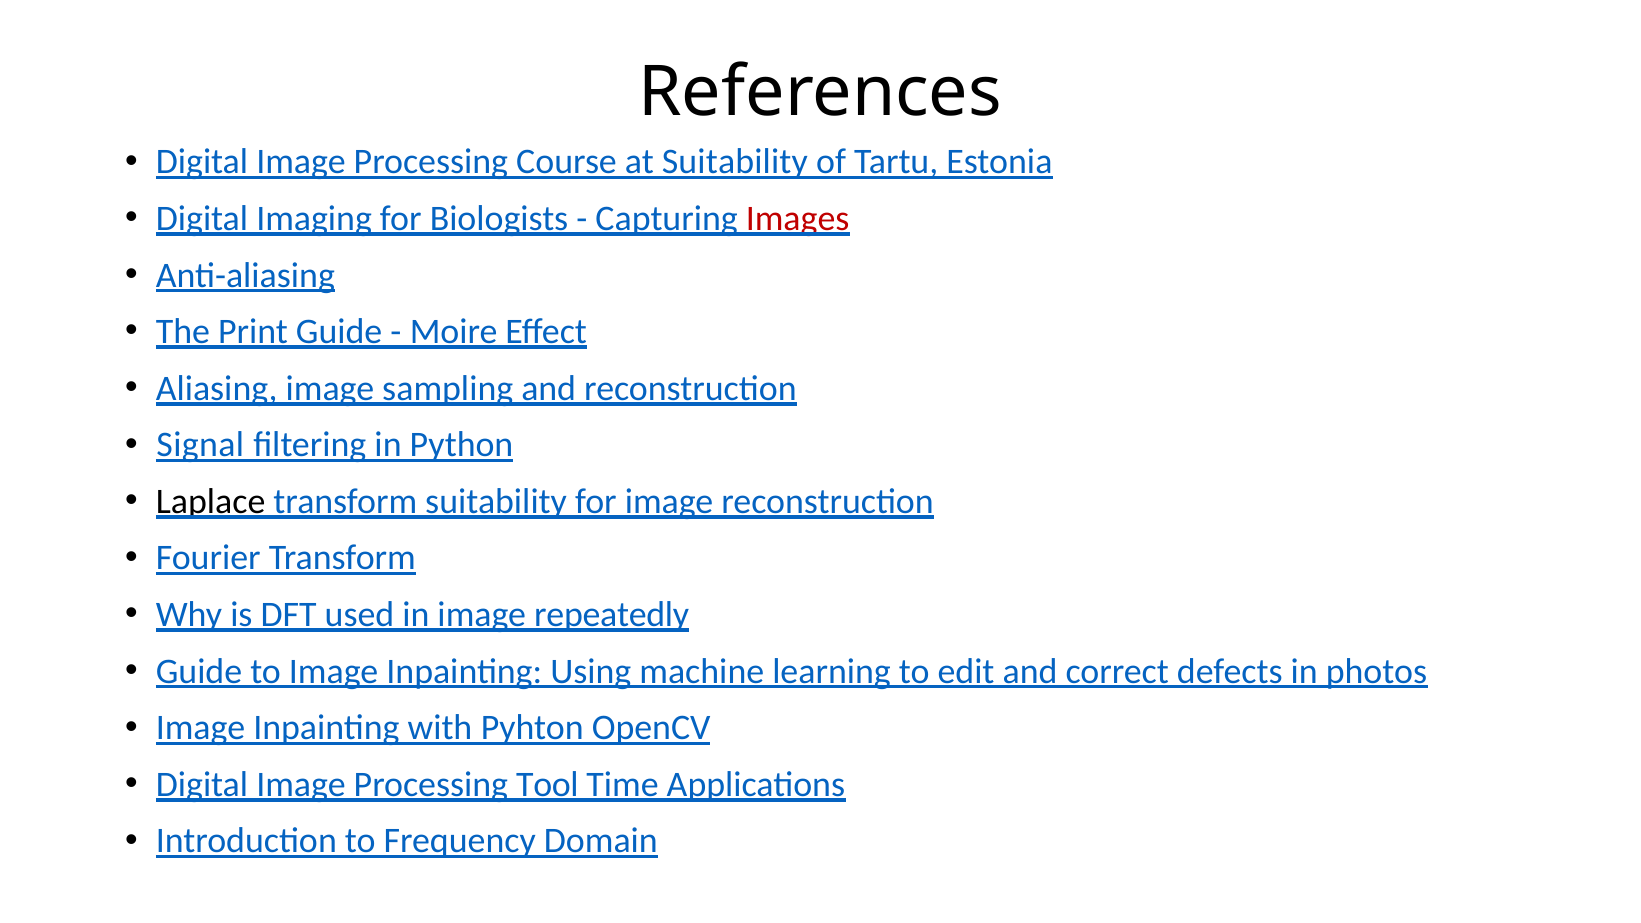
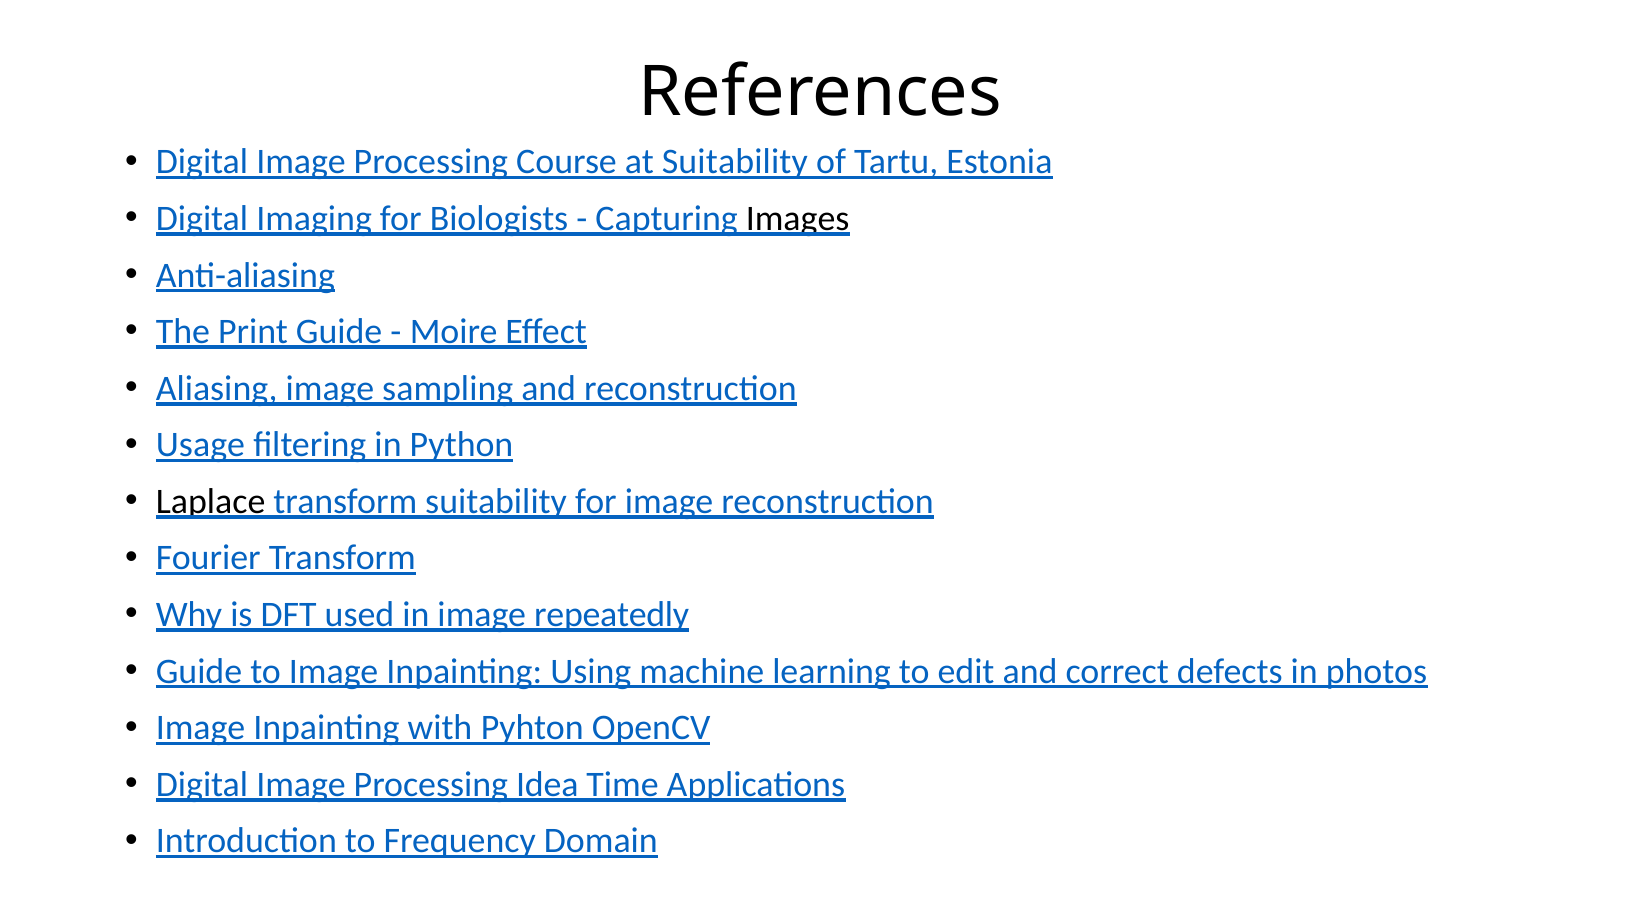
Images colour: red -> black
Signal: Signal -> Usage
Tool: Tool -> Idea
